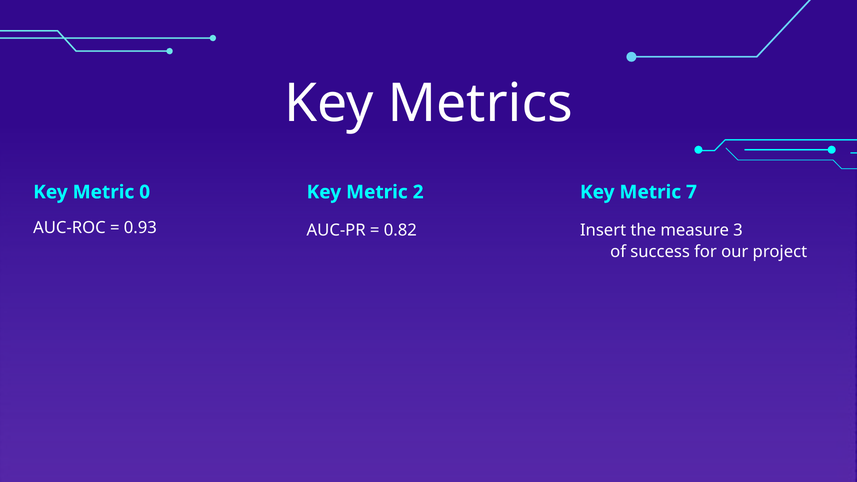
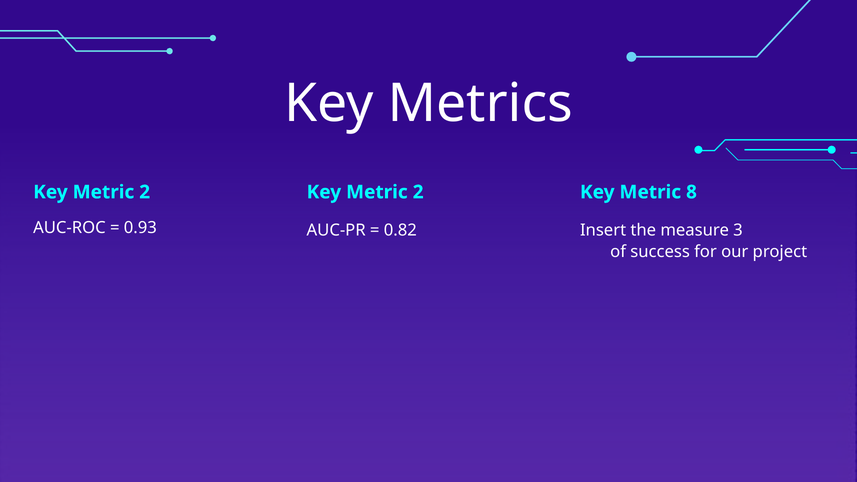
0 at (145, 192): 0 -> 2
7: 7 -> 8
